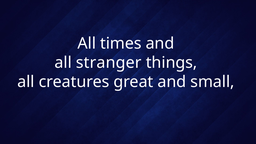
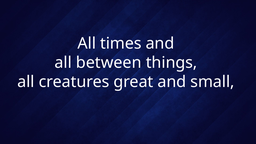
stranger: stranger -> between
